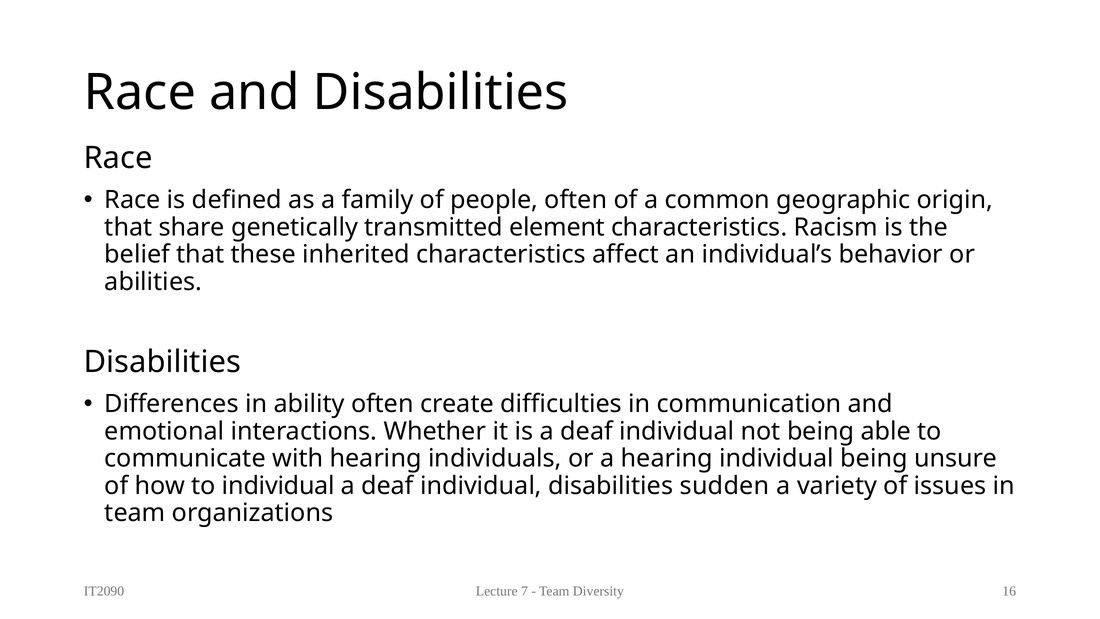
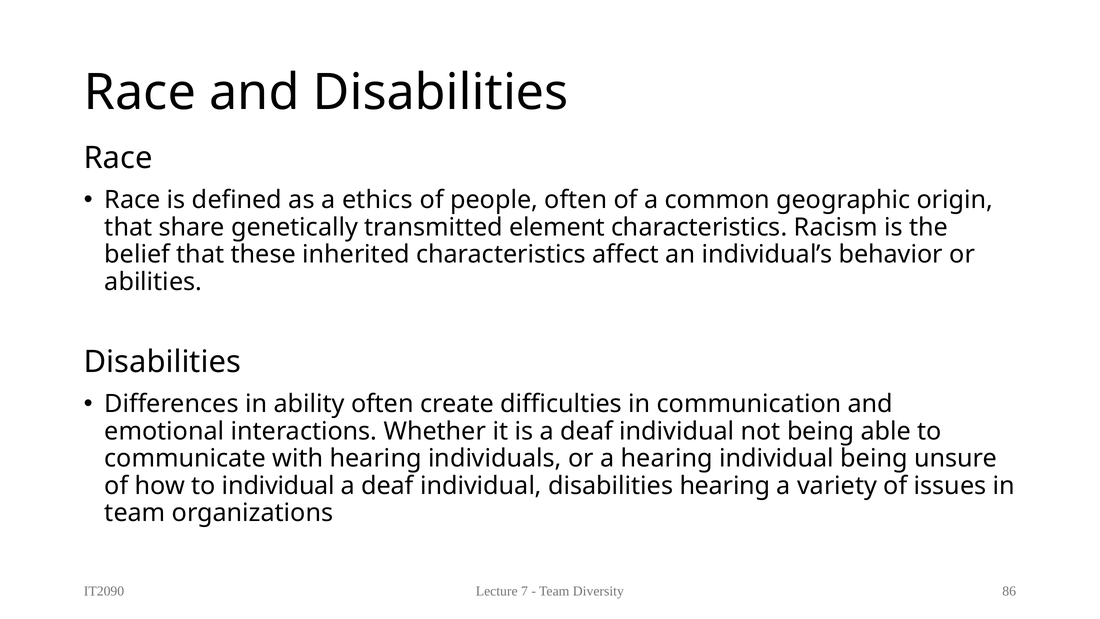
family: family -> ethics
disabilities sudden: sudden -> hearing
16: 16 -> 86
